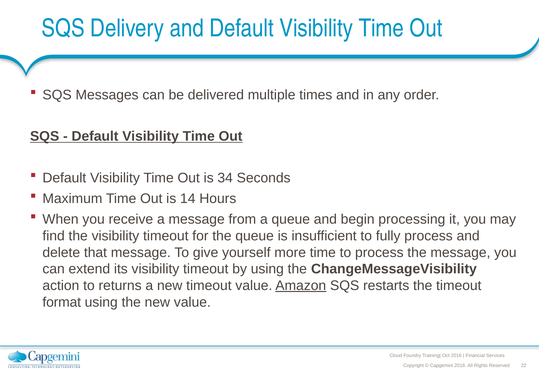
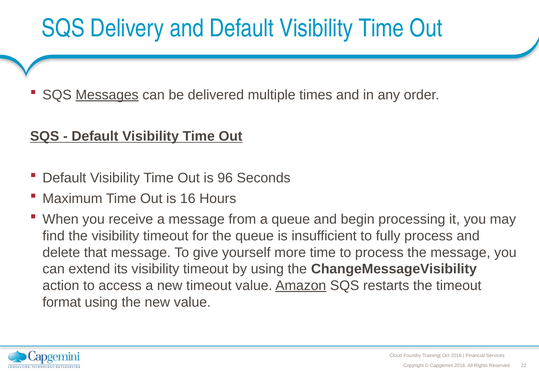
Messages underline: none -> present
34: 34 -> 96
14: 14 -> 16
returns: returns -> access
